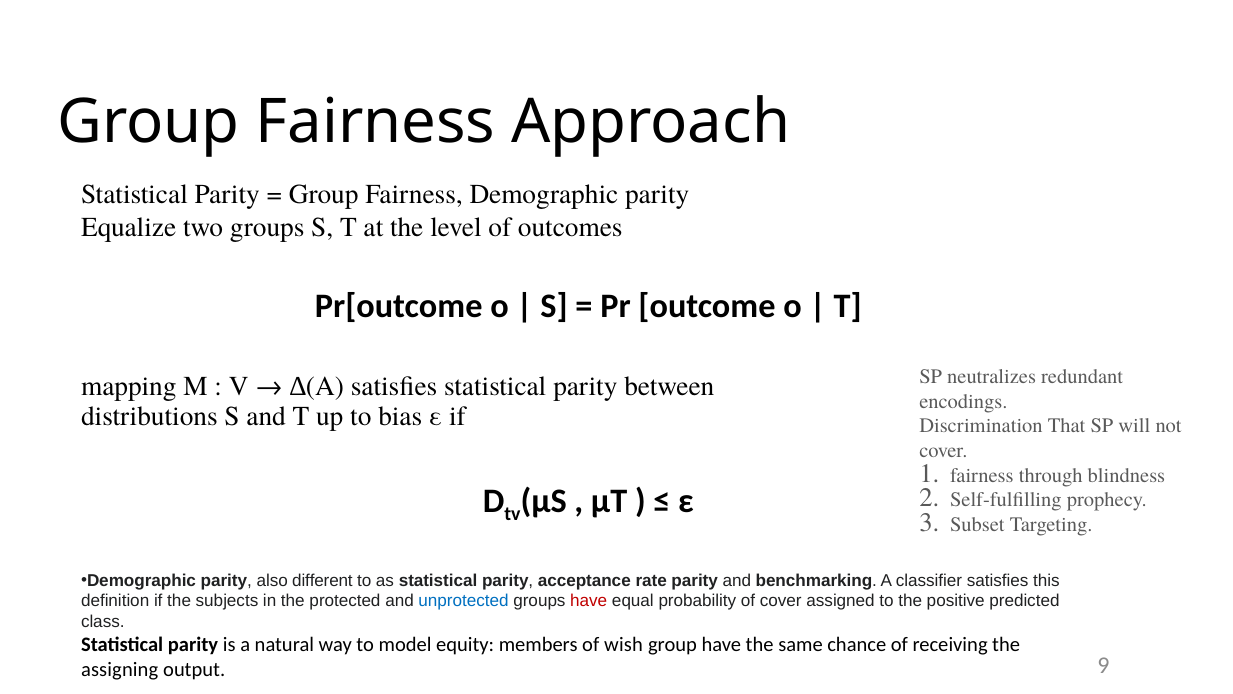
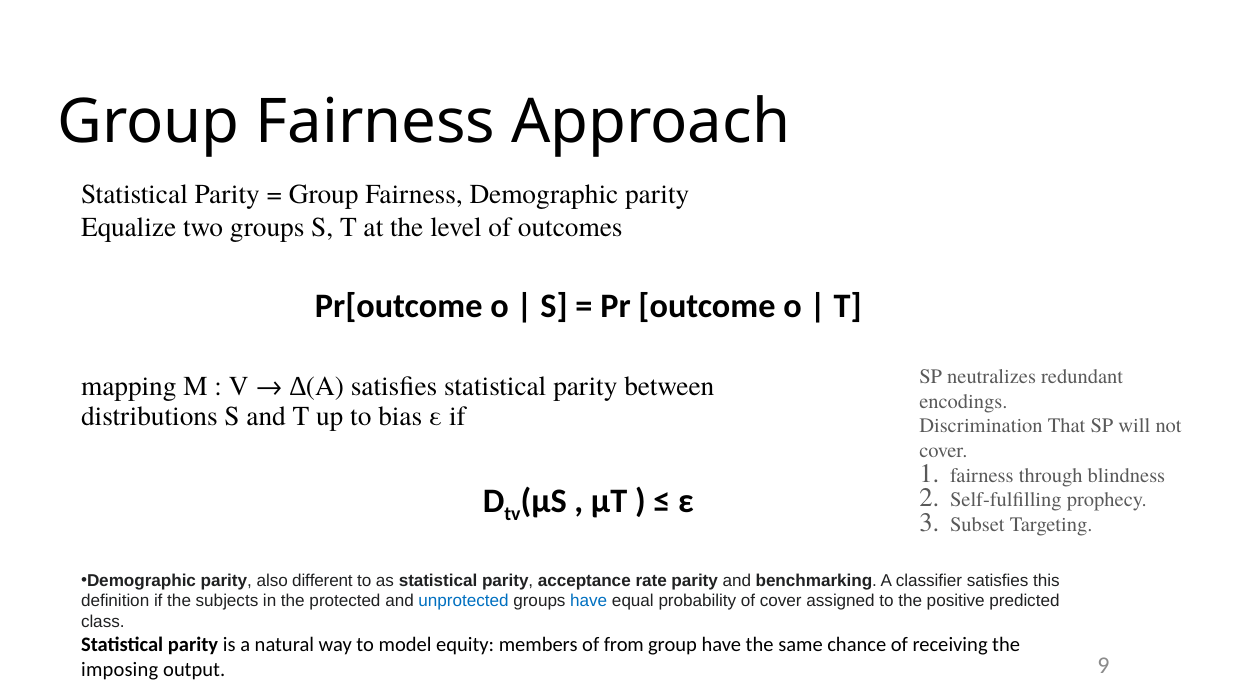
have at (589, 601) colour: red -> blue
wish: wish -> from
assigning: assigning -> imposing
